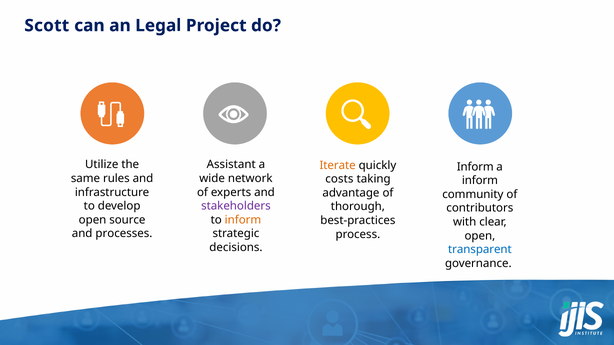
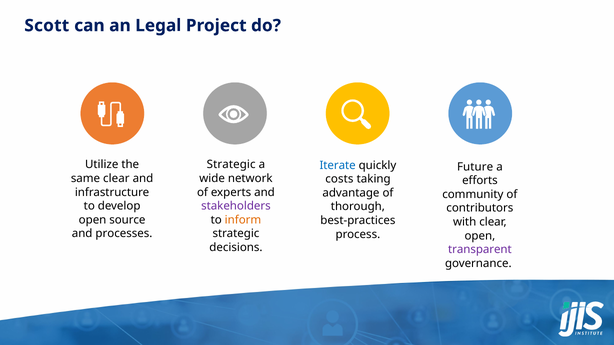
Assistant at (231, 165): Assistant -> Strategic
Iterate colour: orange -> blue
Inform at (475, 167): Inform -> Future
same rules: rules -> clear
inform at (480, 181): inform -> efforts
transparent colour: blue -> purple
